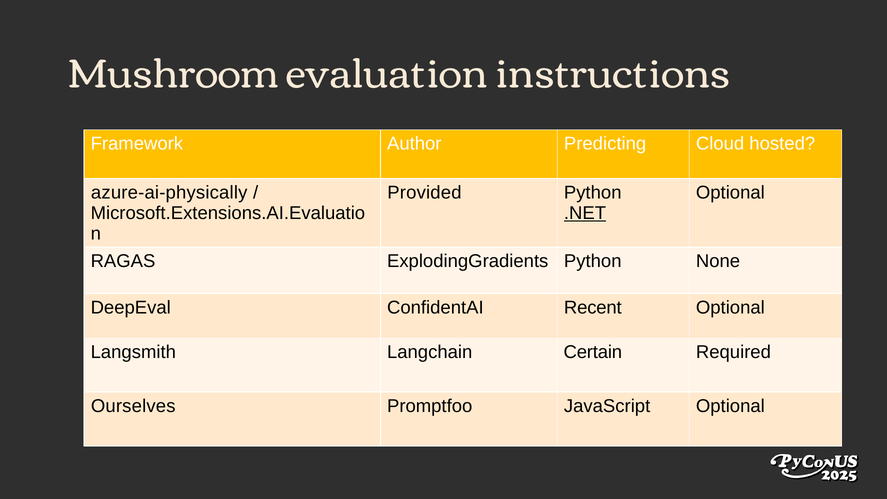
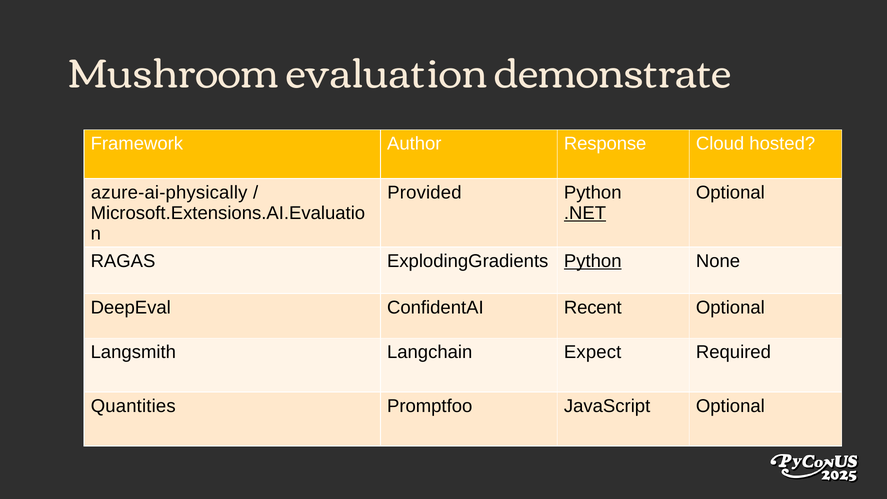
instructions: instructions -> demonstrate
Predicting: Predicting -> Response
Python at (593, 261) underline: none -> present
Certain: Certain -> Expect
Ourselves: Ourselves -> Quantities
